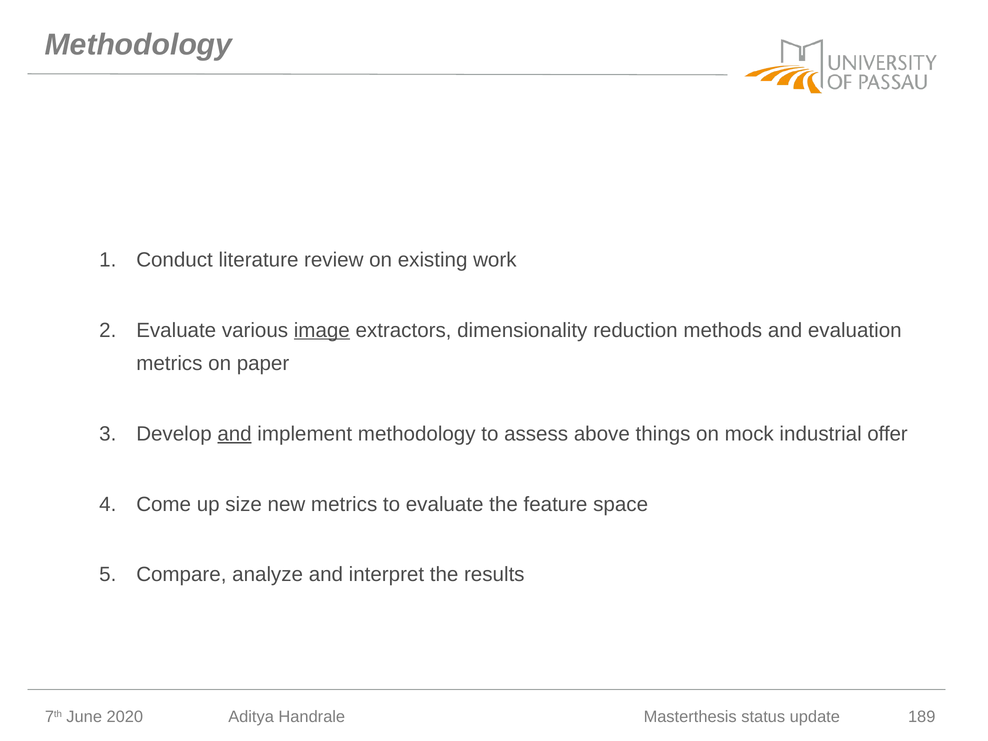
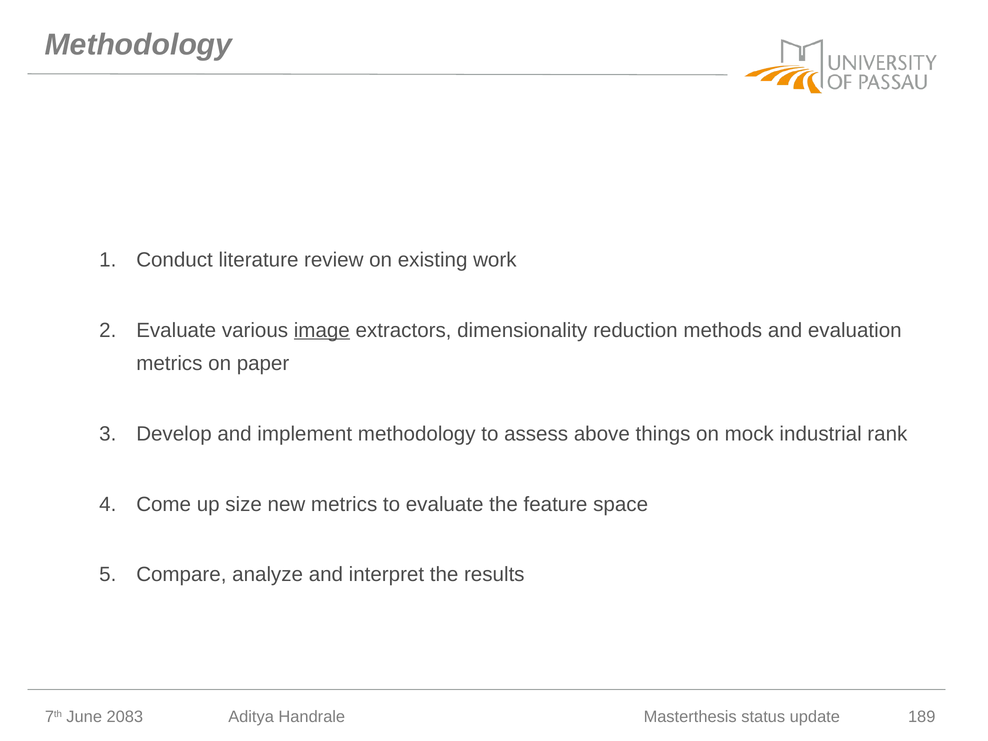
and at (235, 434) underline: present -> none
offer: offer -> rank
2020: 2020 -> 2083
